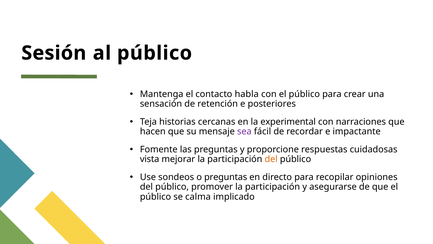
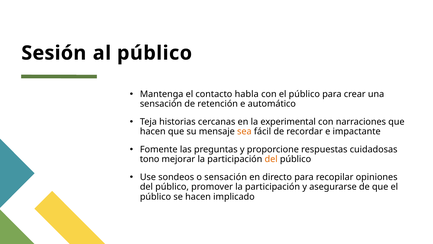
posteriores: posteriores -> automático
sea colour: purple -> orange
vista: vista -> tono
o preguntas: preguntas -> sensación
se calma: calma -> hacen
